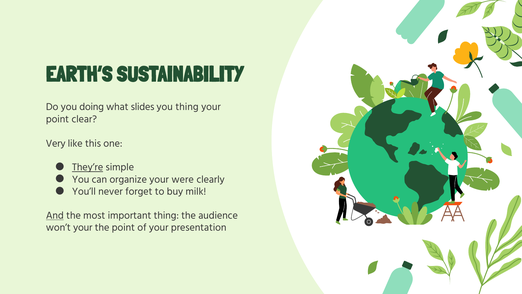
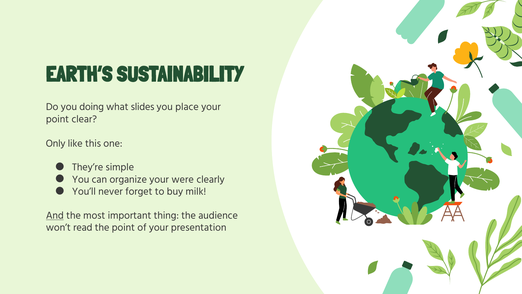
you thing: thing -> place
Very: Very -> Only
They’re underline: present -> none
won’t your: your -> read
